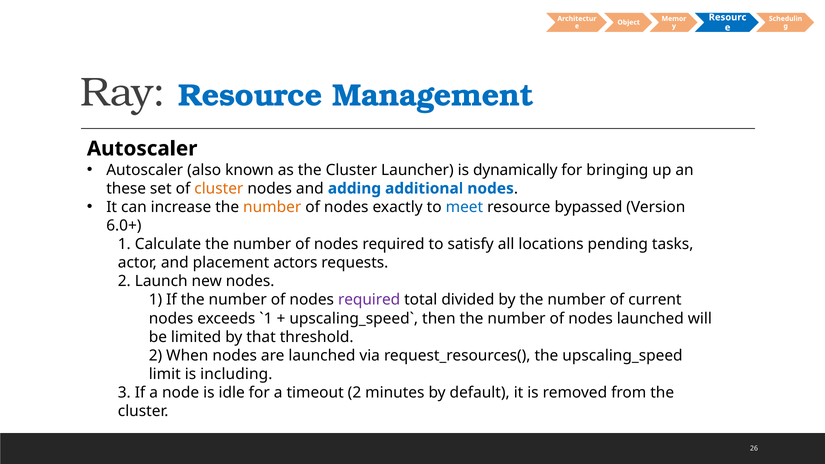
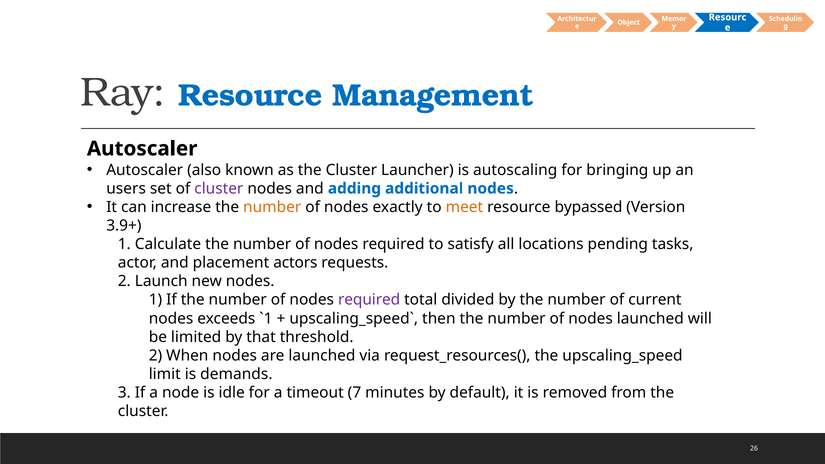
dynamically: dynamically -> autoscaling
these: these -> users
cluster at (219, 189) colour: orange -> purple
meet colour: blue -> orange
6.0+: 6.0+ -> 3.9+
including: including -> demands
timeout 2: 2 -> 7
